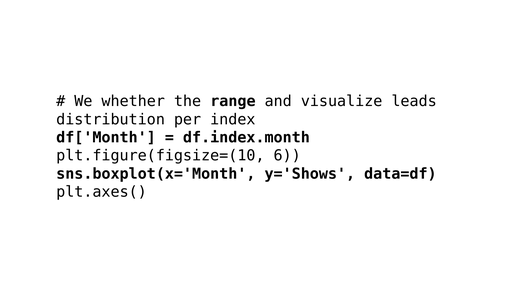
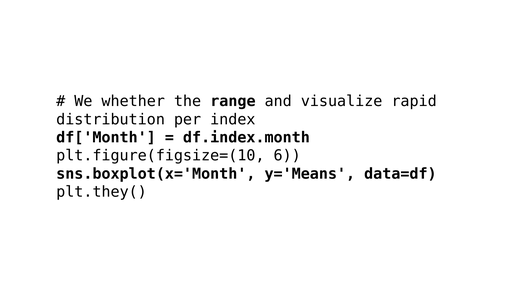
leads: leads -> rapid
y='Shows: y='Shows -> y='Means
plt.axes(: plt.axes( -> plt.they(
